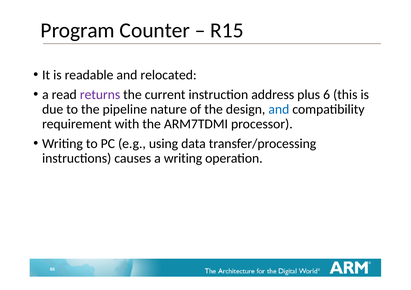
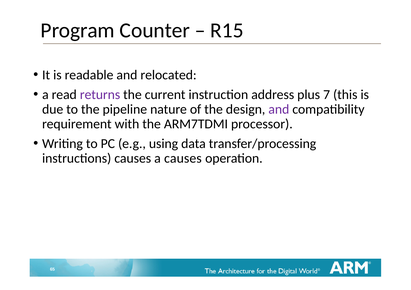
6: 6 -> 7
and at (279, 109) colour: blue -> purple
a writing: writing -> causes
